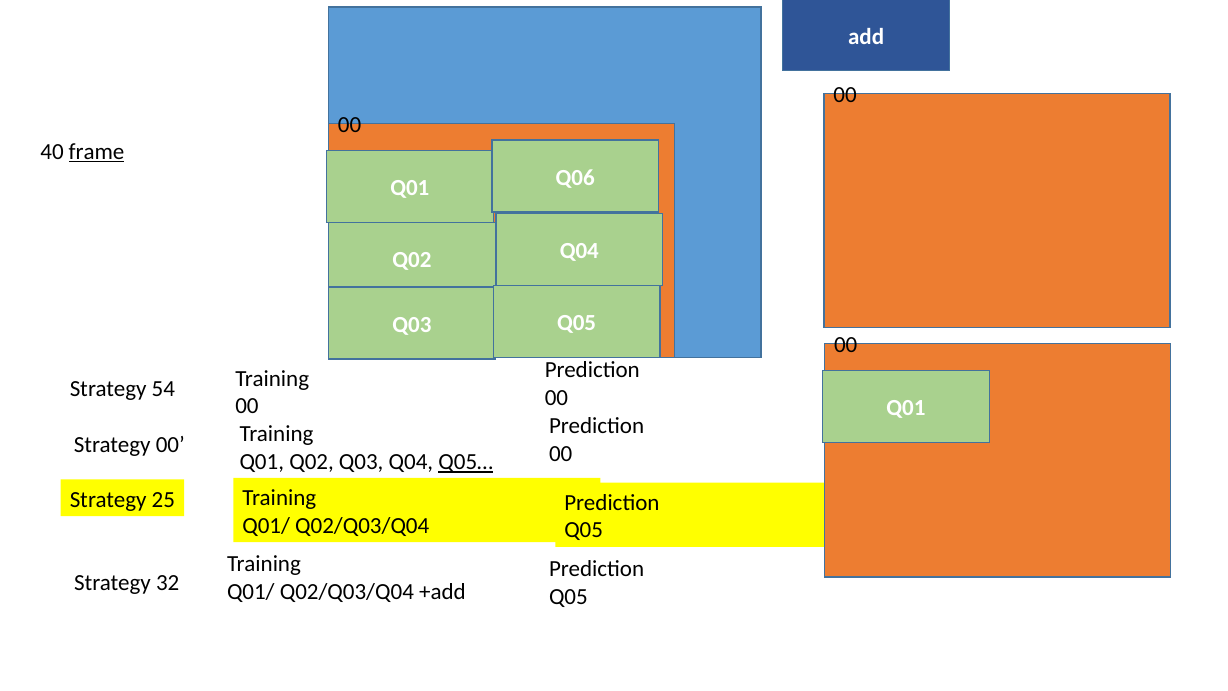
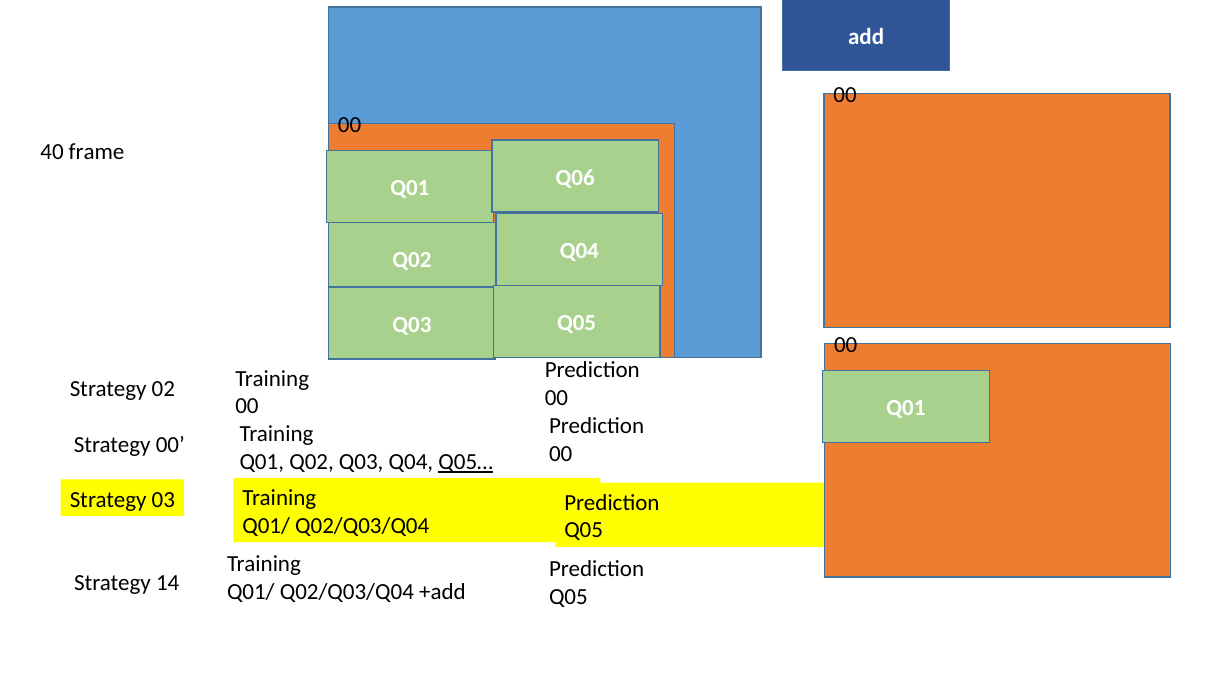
frame underline: present -> none
54: 54 -> 02
25: 25 -> 03
32: 32 -> 14
